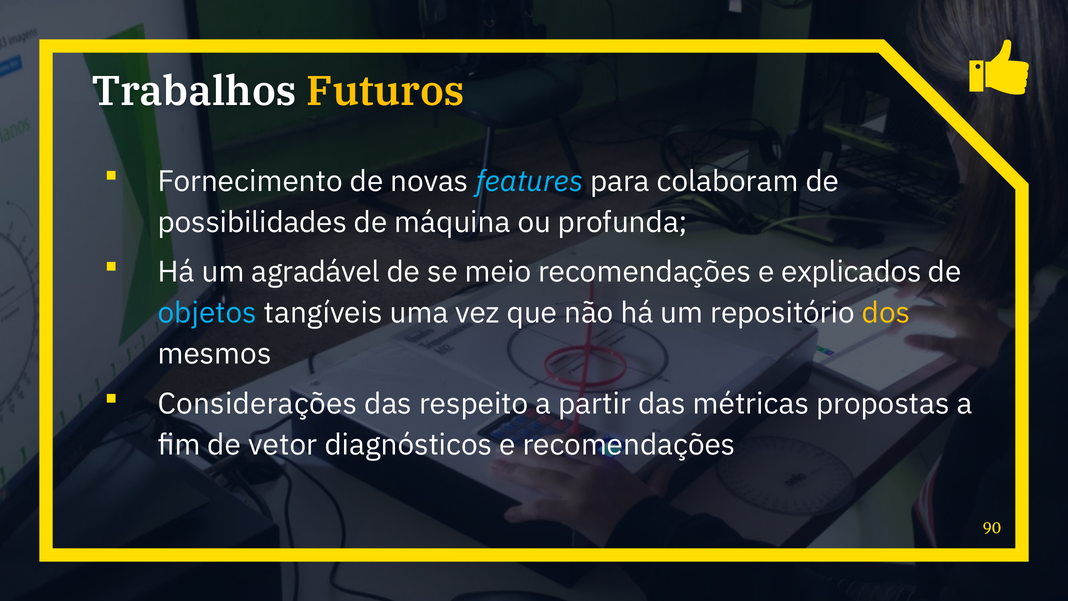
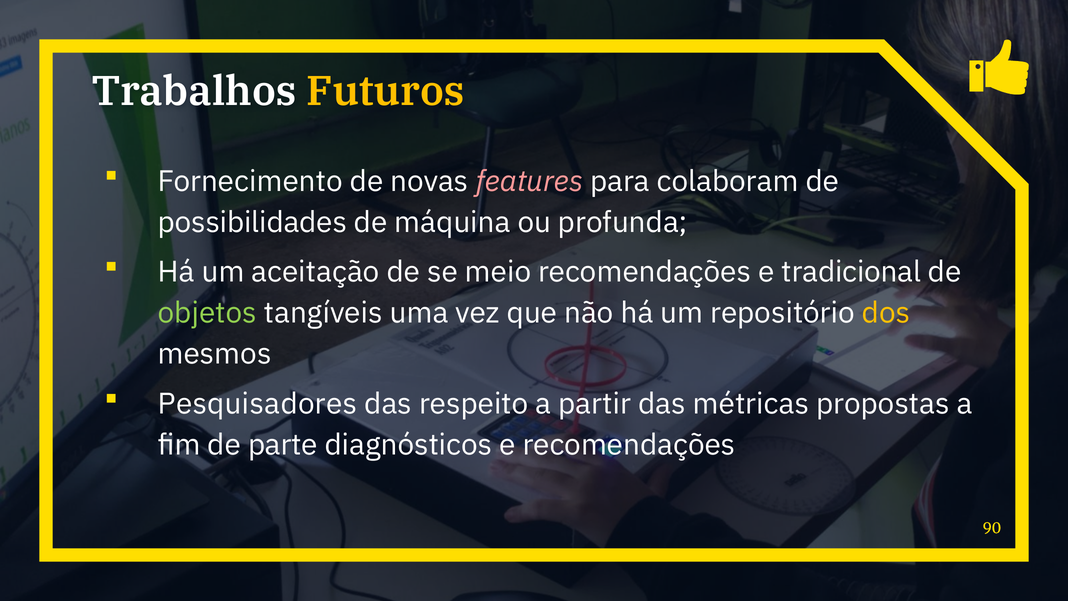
features colour: light blue -> pink
agradável: agradável -> aceitação
explicados: explicados -> tradicional
objetos colour: light blue -> light green
Considerações: Considerações -> Pesquisadores
vetor: vetor -> parte
